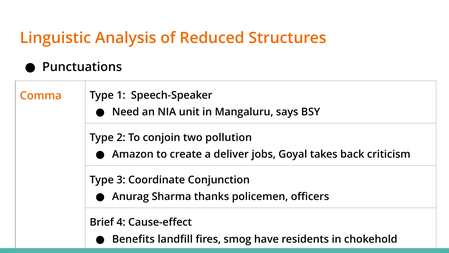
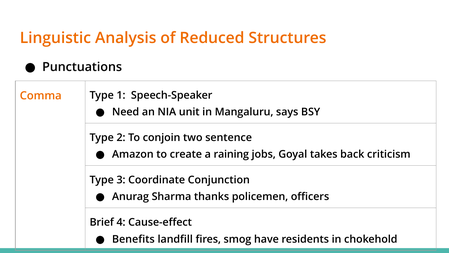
pollution: pollution -> sentence
deliver: deliver -> raining
